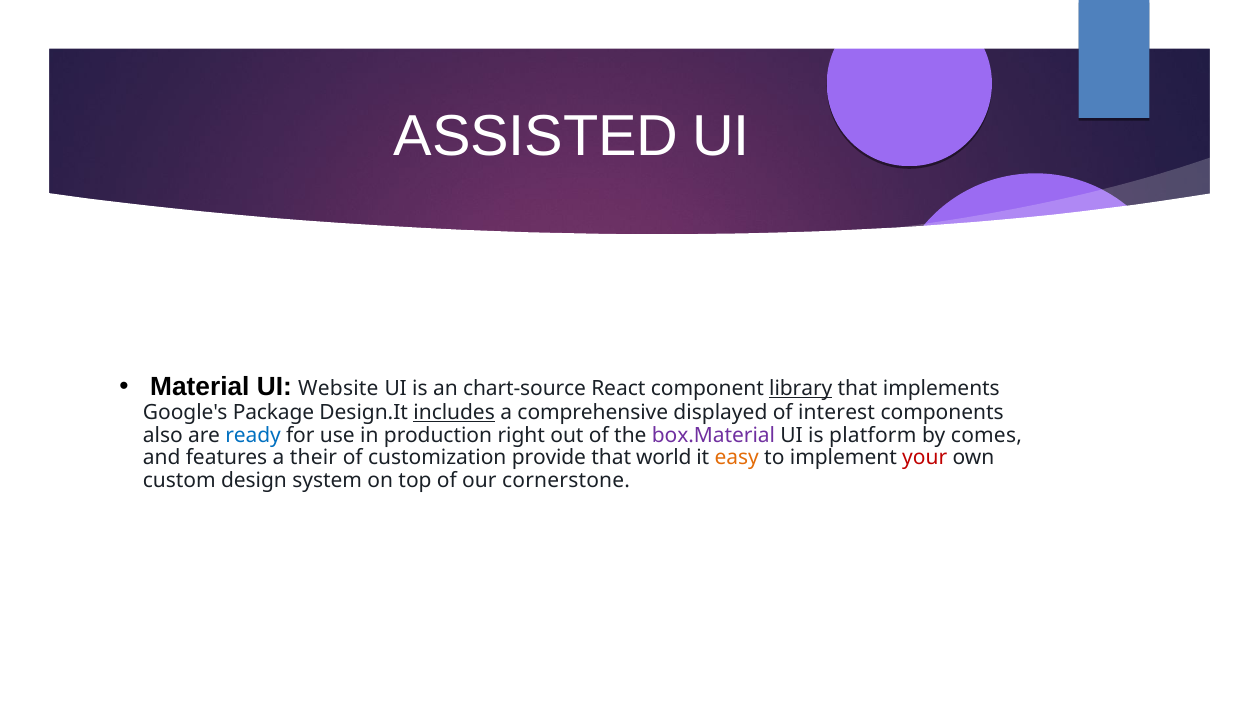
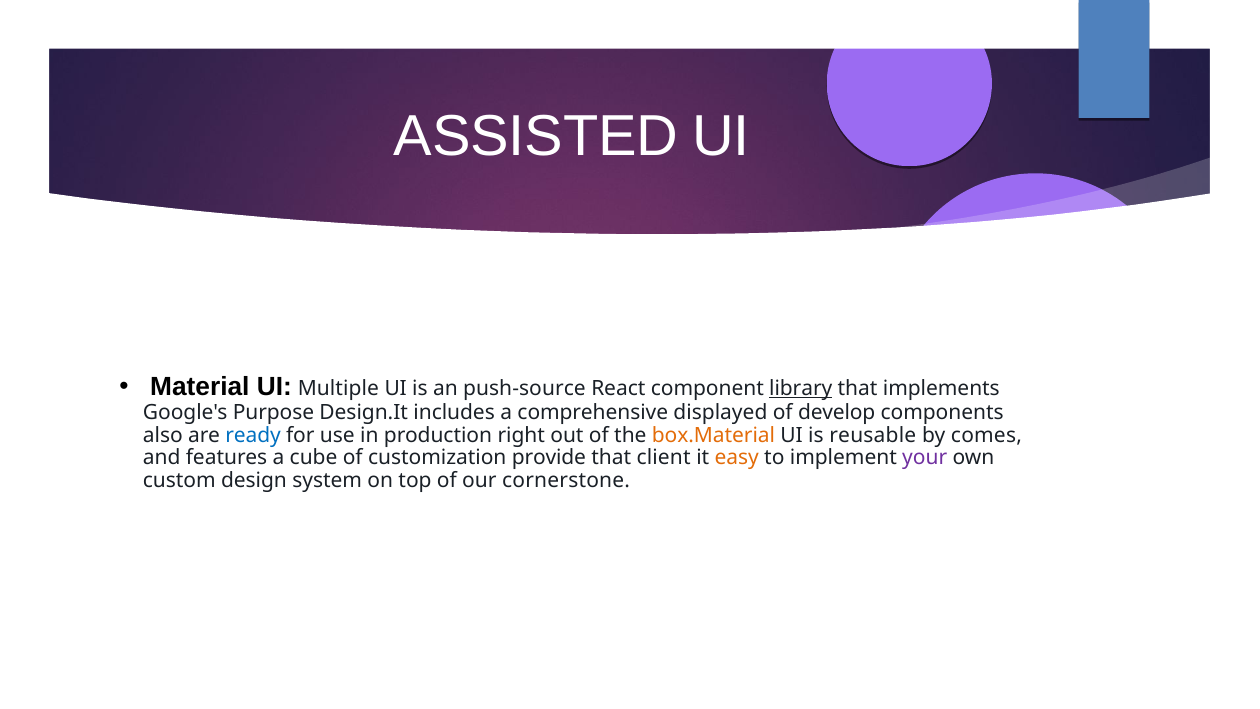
Website: Website -> Multiple
chart-source: chart-source -> push-source
Package: Package -> Purpose
includes underline: present -> none
interest: interest -> develop
box.Material colour: purple -> orange
platform: platform -> reusable
their: their -> cube
world: world -> client
your colour: red -> purple
